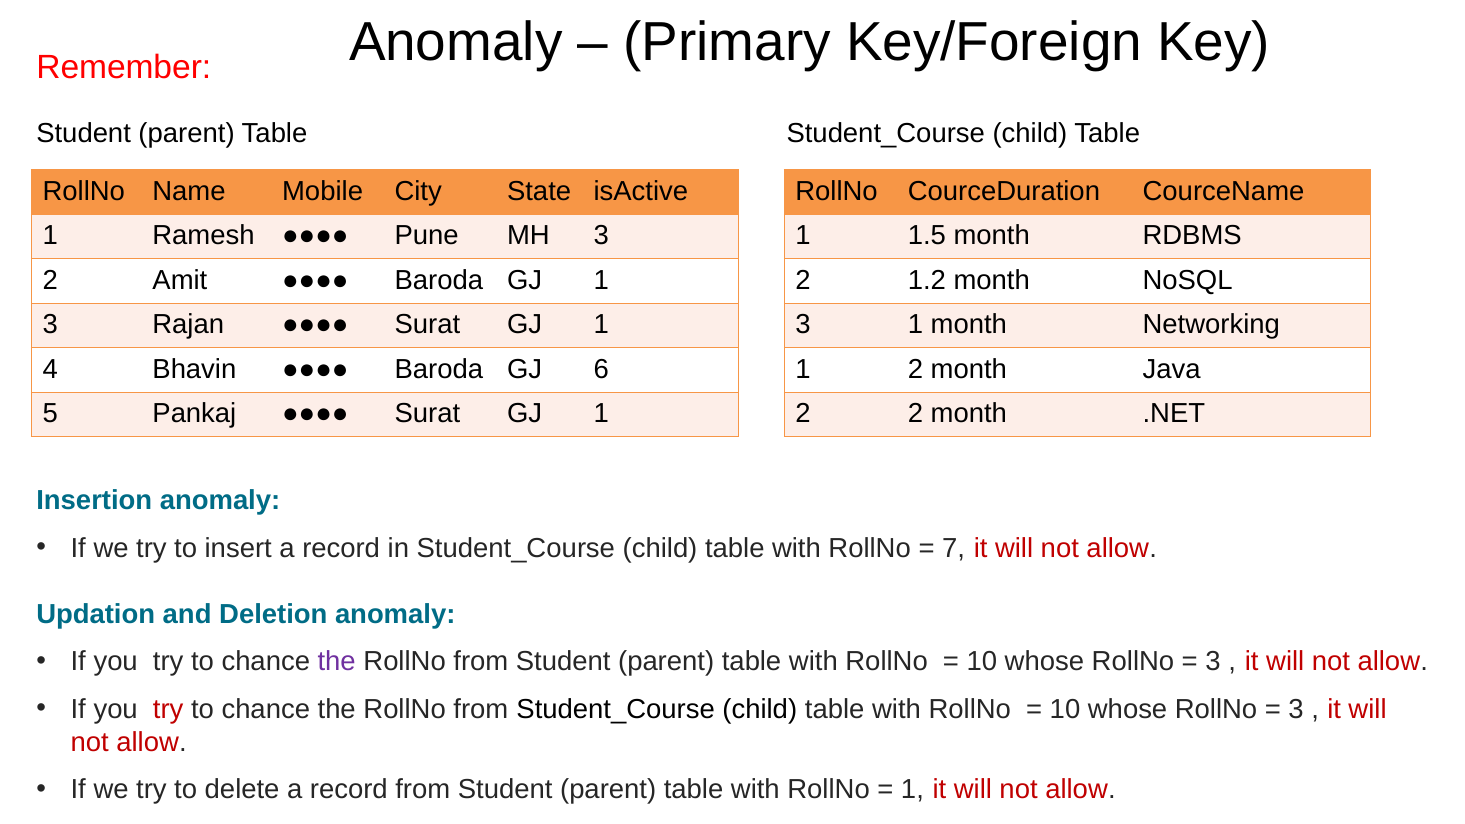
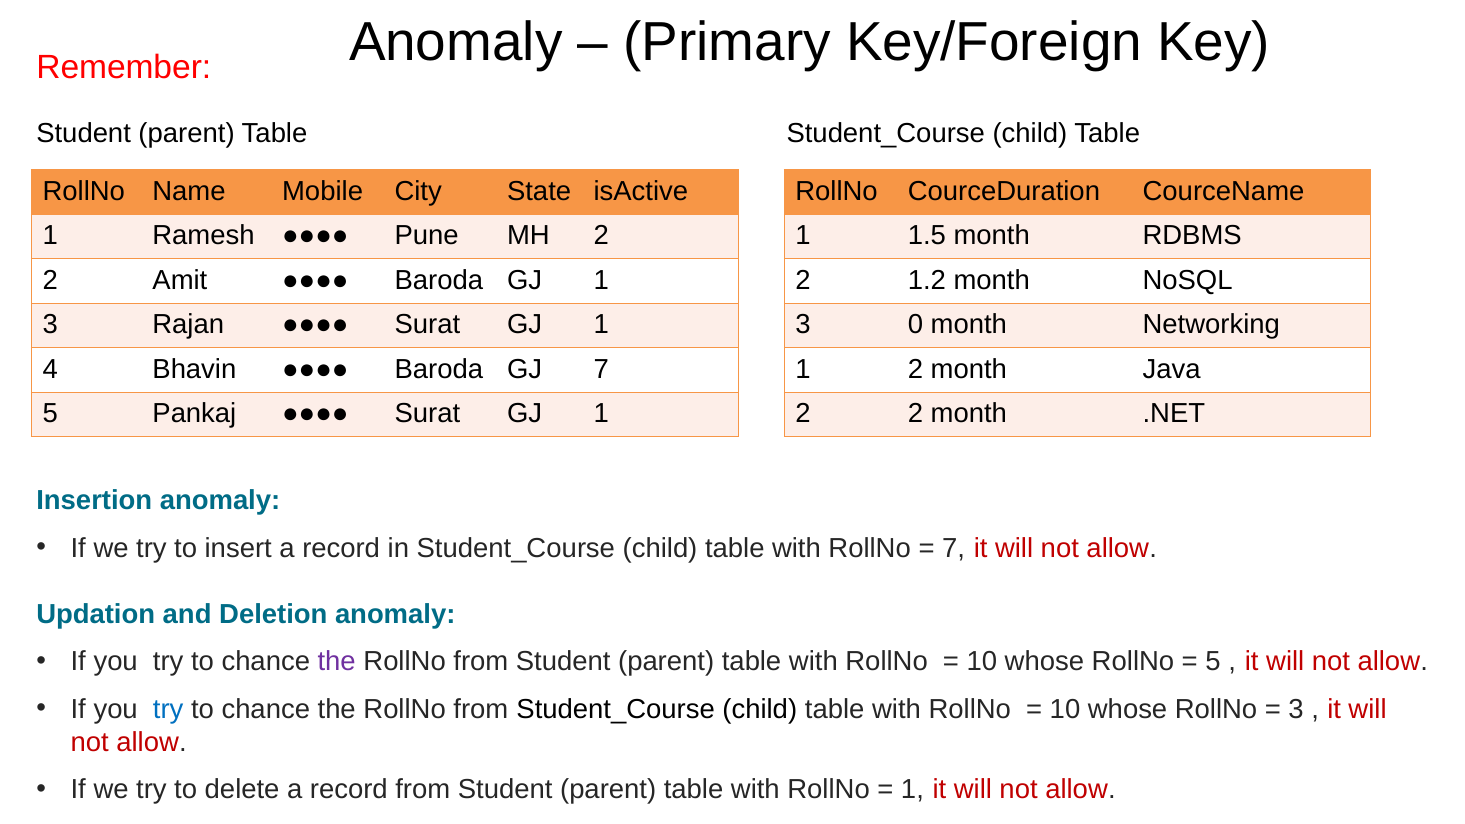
MH 3: 3 -> 2
3 1: 1 -> 0
GJ 6: 6 -> 7
3 at (1213, 662): 3 -> 5
try at (168, 710) colour: red -> blue
